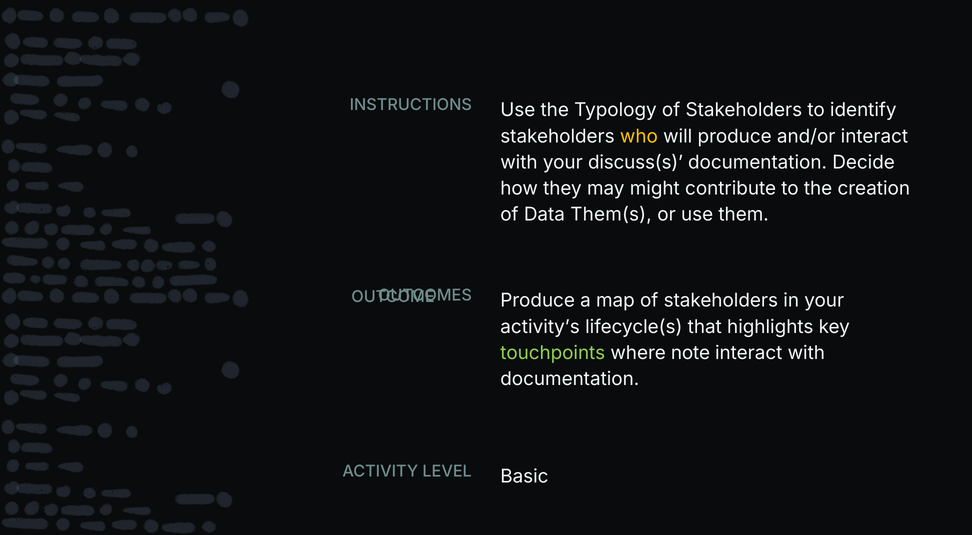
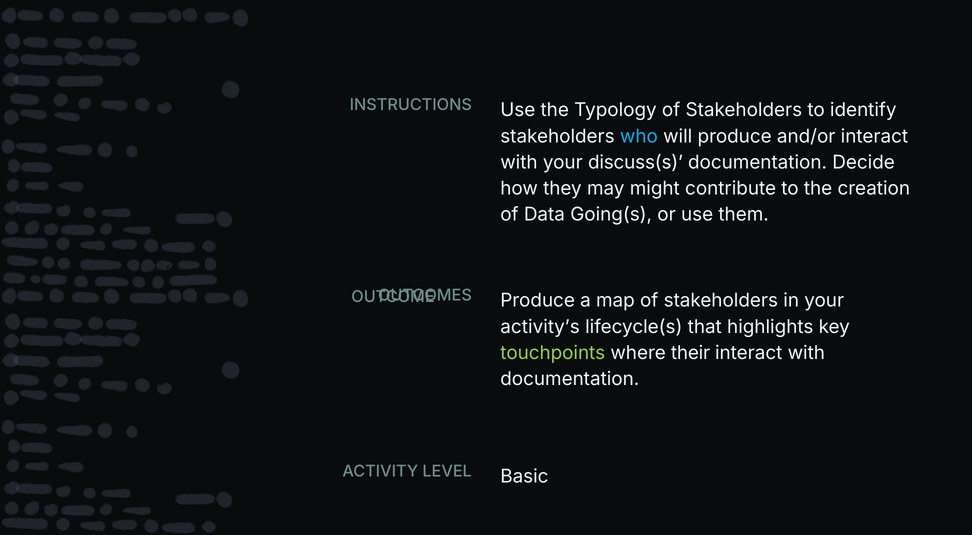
who colour: yellow -> light blue
Them(s: Them(s -> Going(s
note: note -> their
